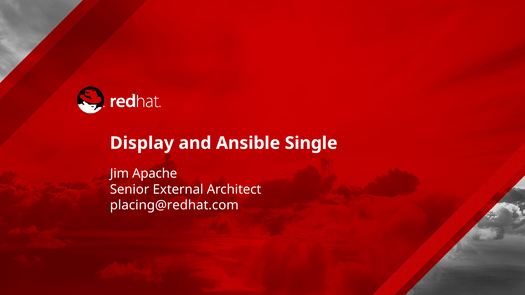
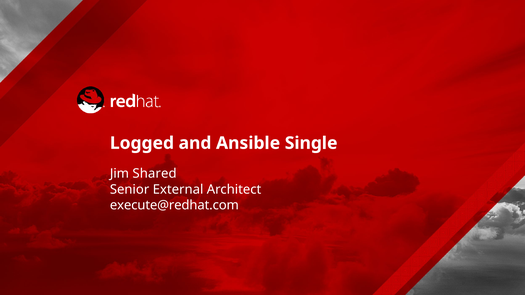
Display: Display -> Logged
Apache: Apache -> Shared
placing@redhat.com: placing@redhat.com -> execute@redhat.com
